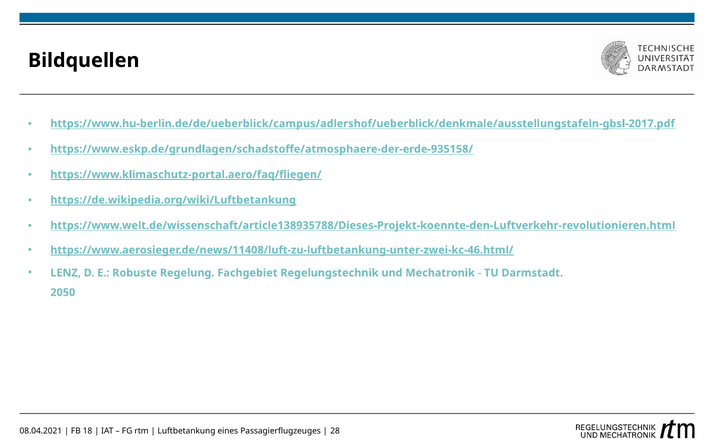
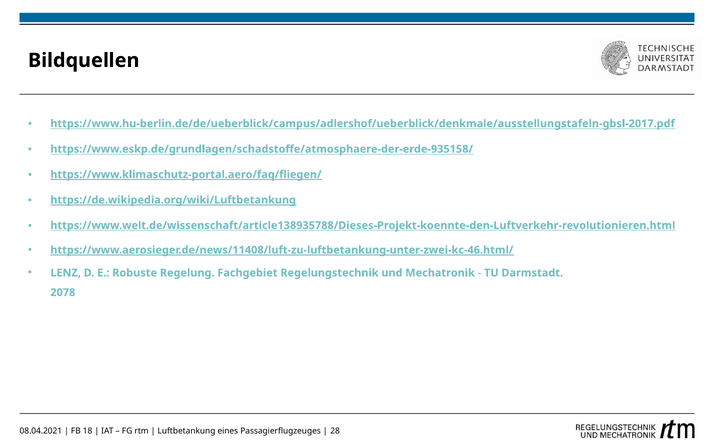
2050: 2050 -> 2078
